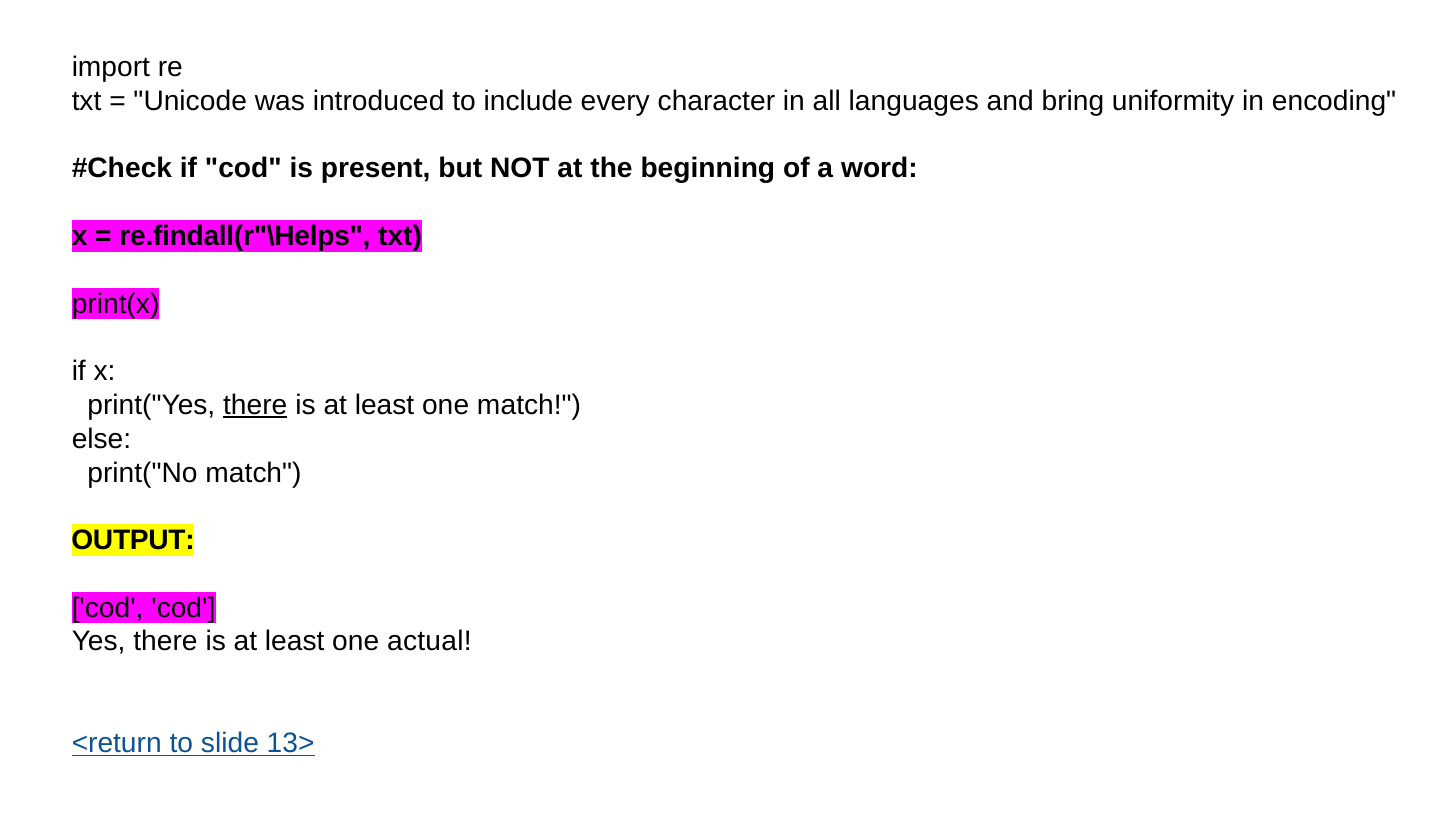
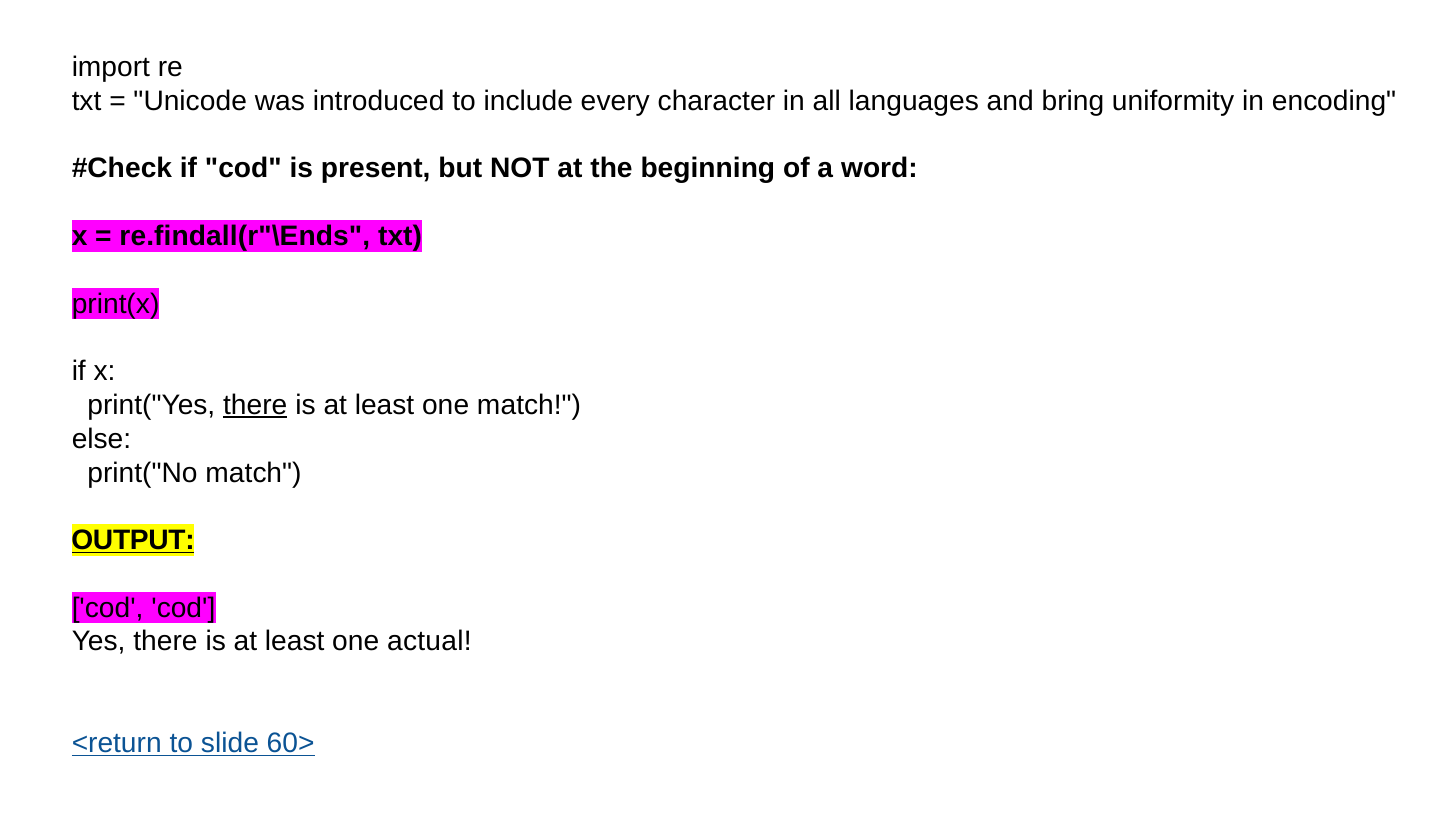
re.findall(r"\Helps: re.findall(r"\Helps -> re.findall(r"\Ends
OUTPUT underline: none -> present
13>: 13> -> 60>
